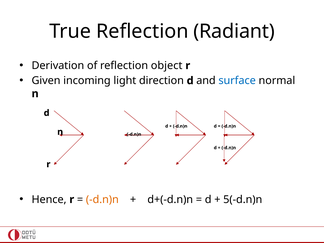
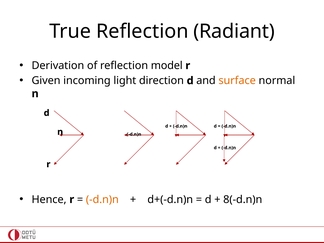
object: object -> model
surface colour: blue -> orange
5(-d.n)n: 5(-d.n)n -> 8(-d.n)n
